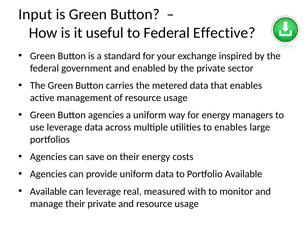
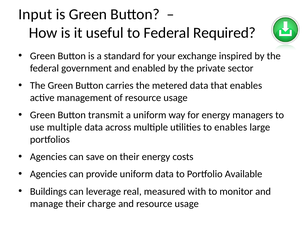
Effective: Effective -> Required
Button agencies: agencies -> transmit
use leverage: leverage -> multiple
Available at (48, 192): Available -> Buildings
their private: private -> charge
